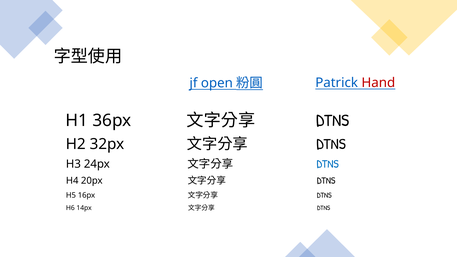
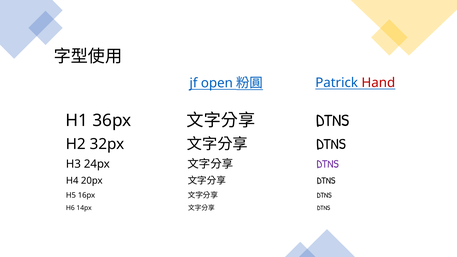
DTNS at (328, 164) colour: blue -> purple
